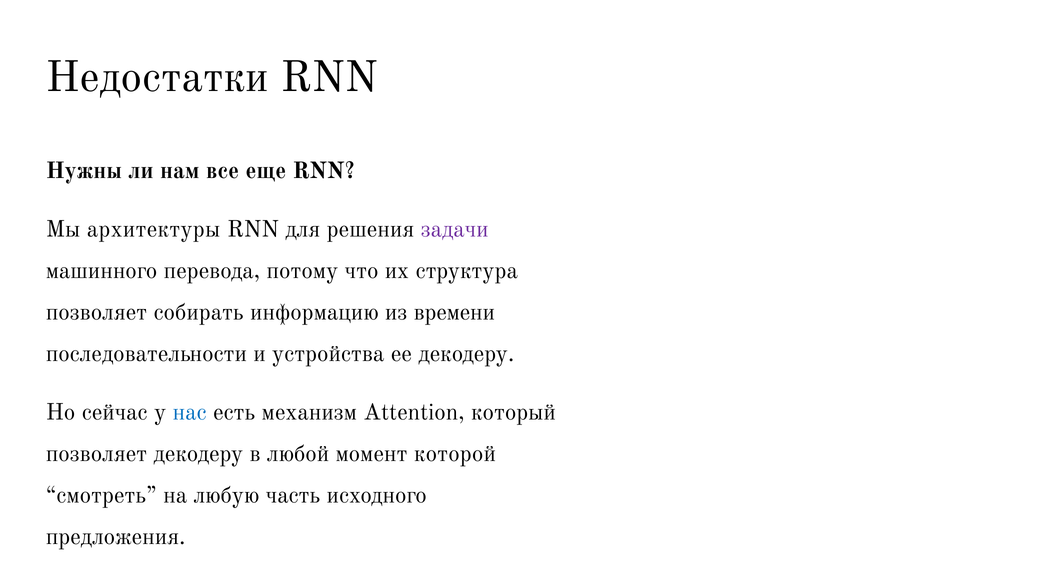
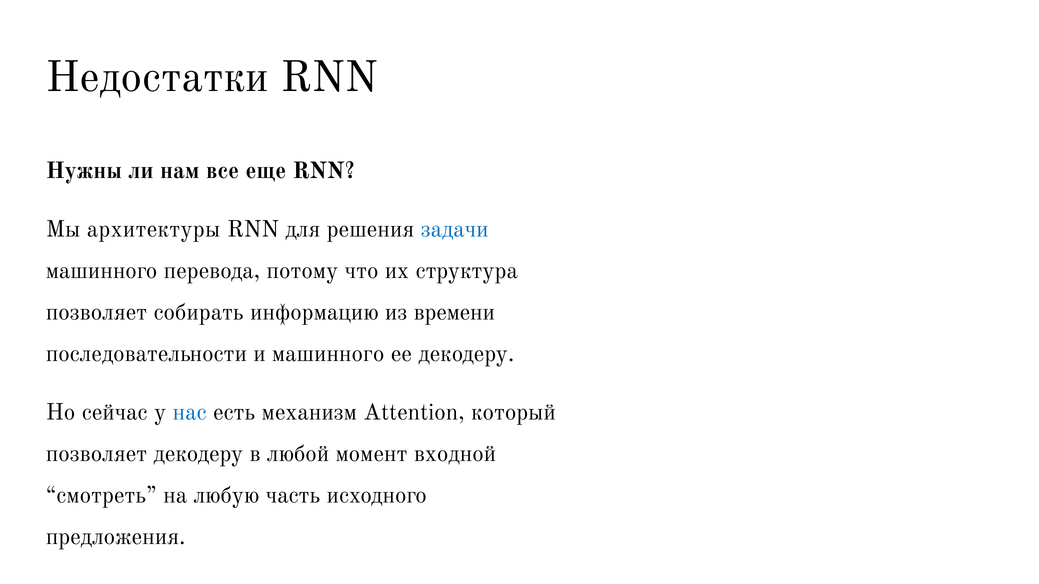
задачи colour: purple -> blue
и устройства: устройства -> машинного
которой: которой -> входной
